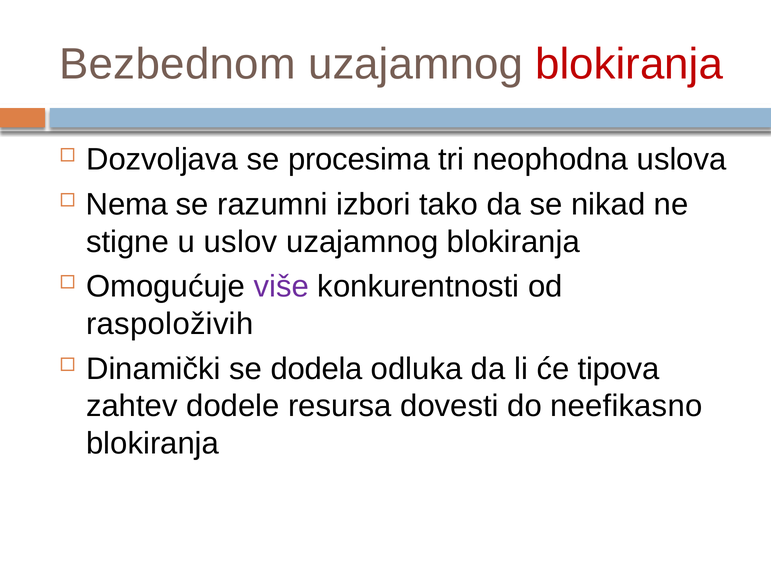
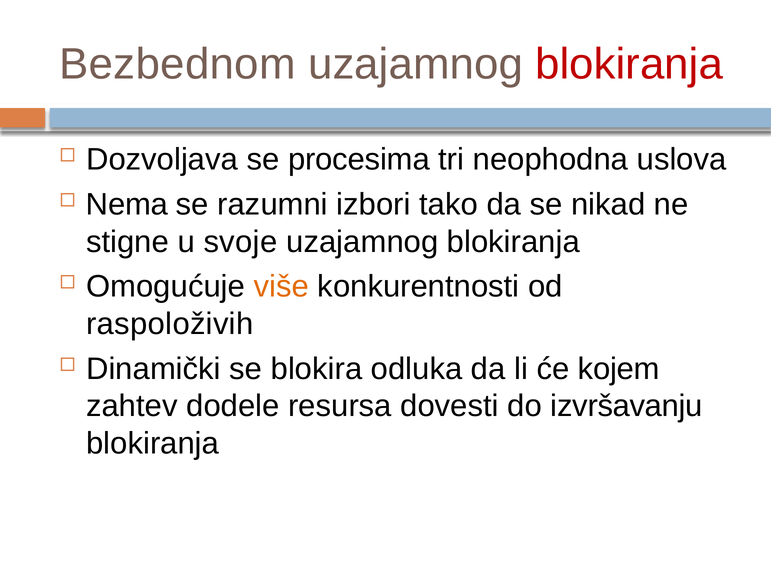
uslov: uslov -> svoje
više colour: purple -> orange
dodela: dodela -> blokira
tipova: tipova -> kojem
neefikasno: neefikasno -> izvršavanju
